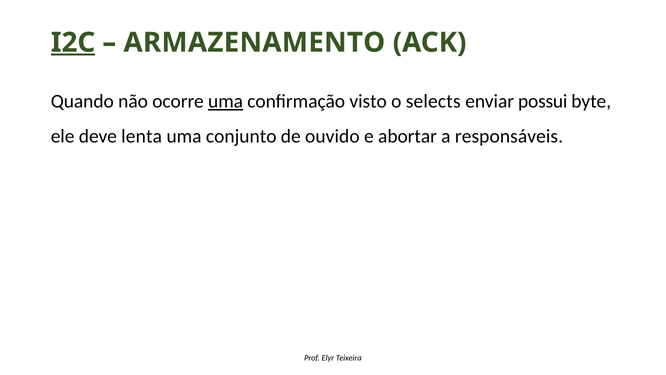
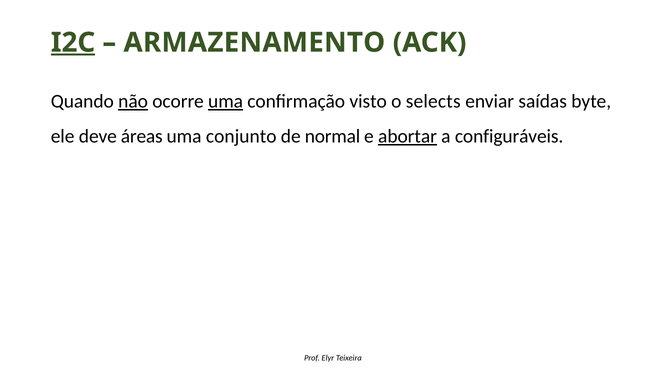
não underline: none -> present
possui: possui -> saídas
lenta: lenta -> áreas
ouvido: ouvido -> normal
abortar underline: none -> present
responsáveis: responsáveis -> configuráveis
